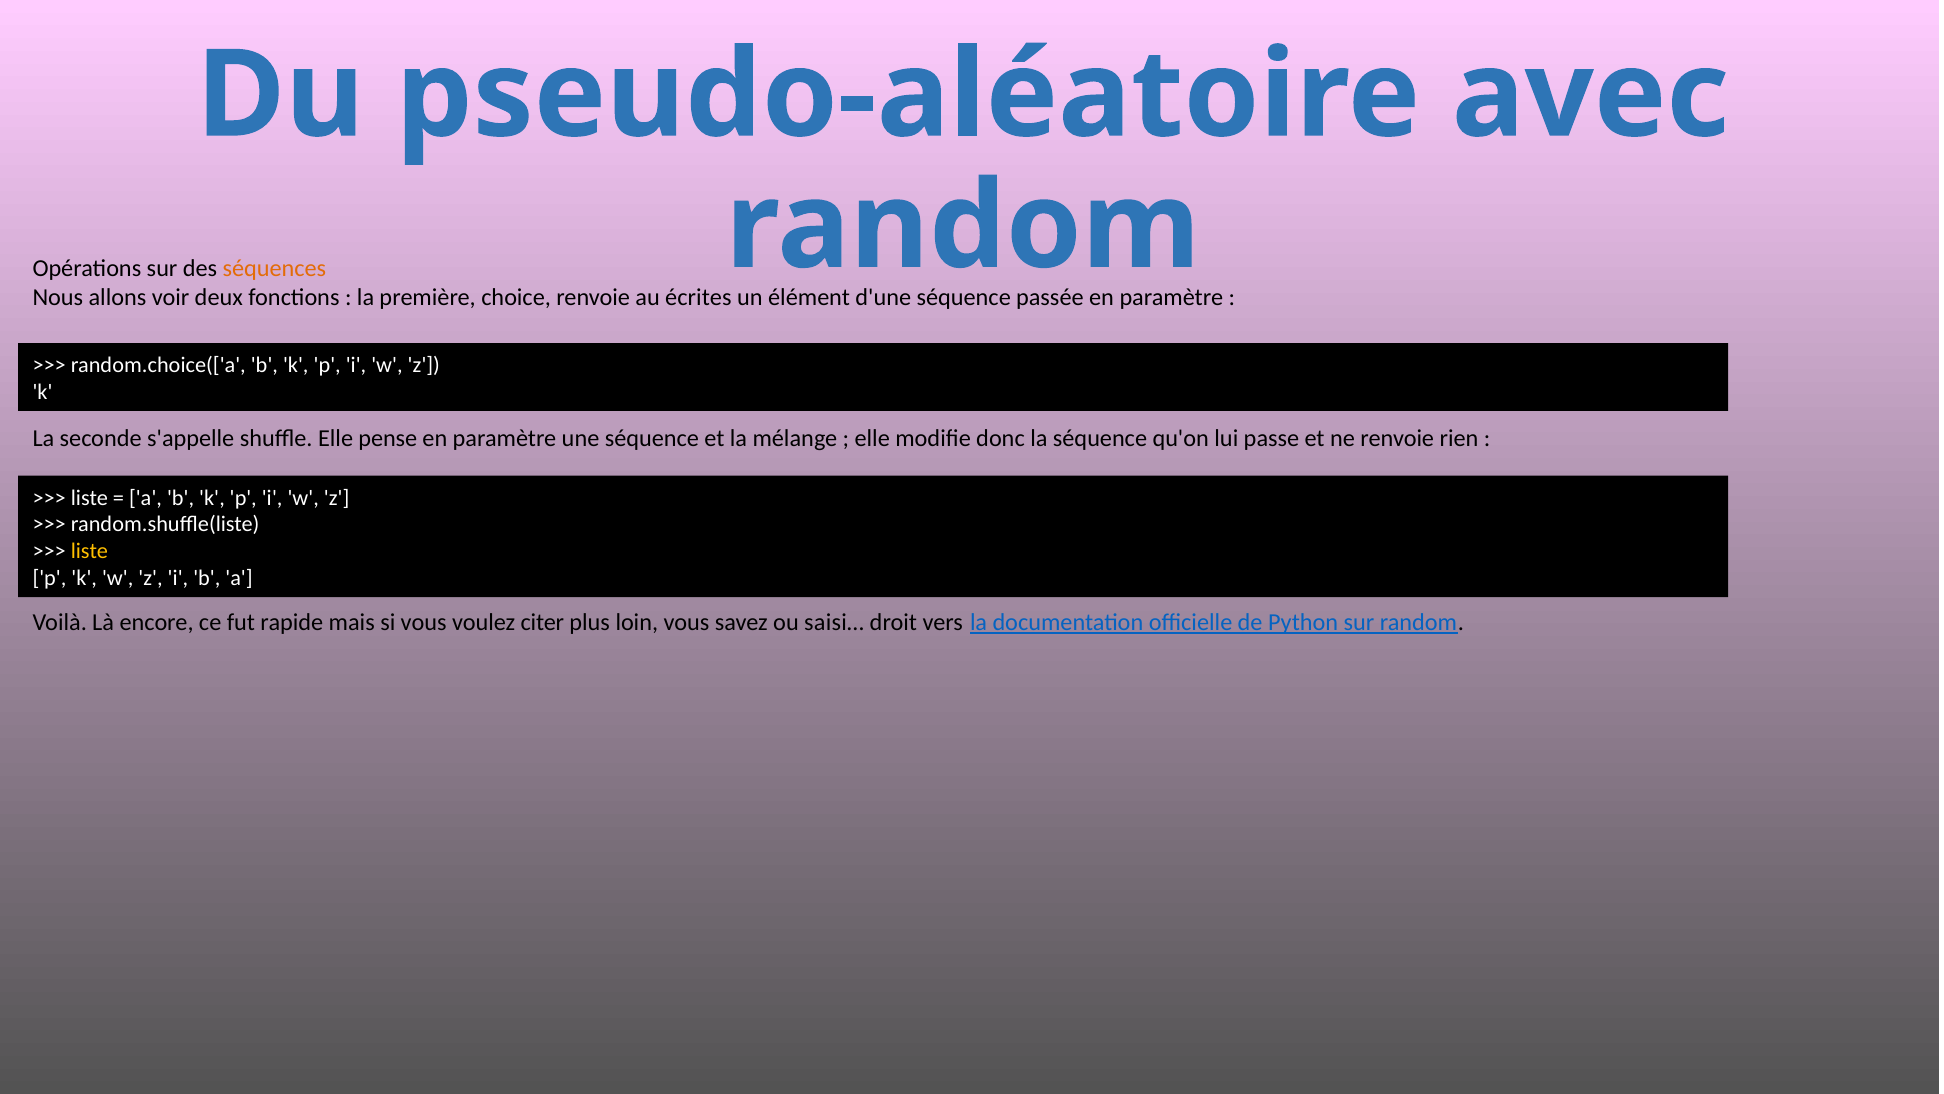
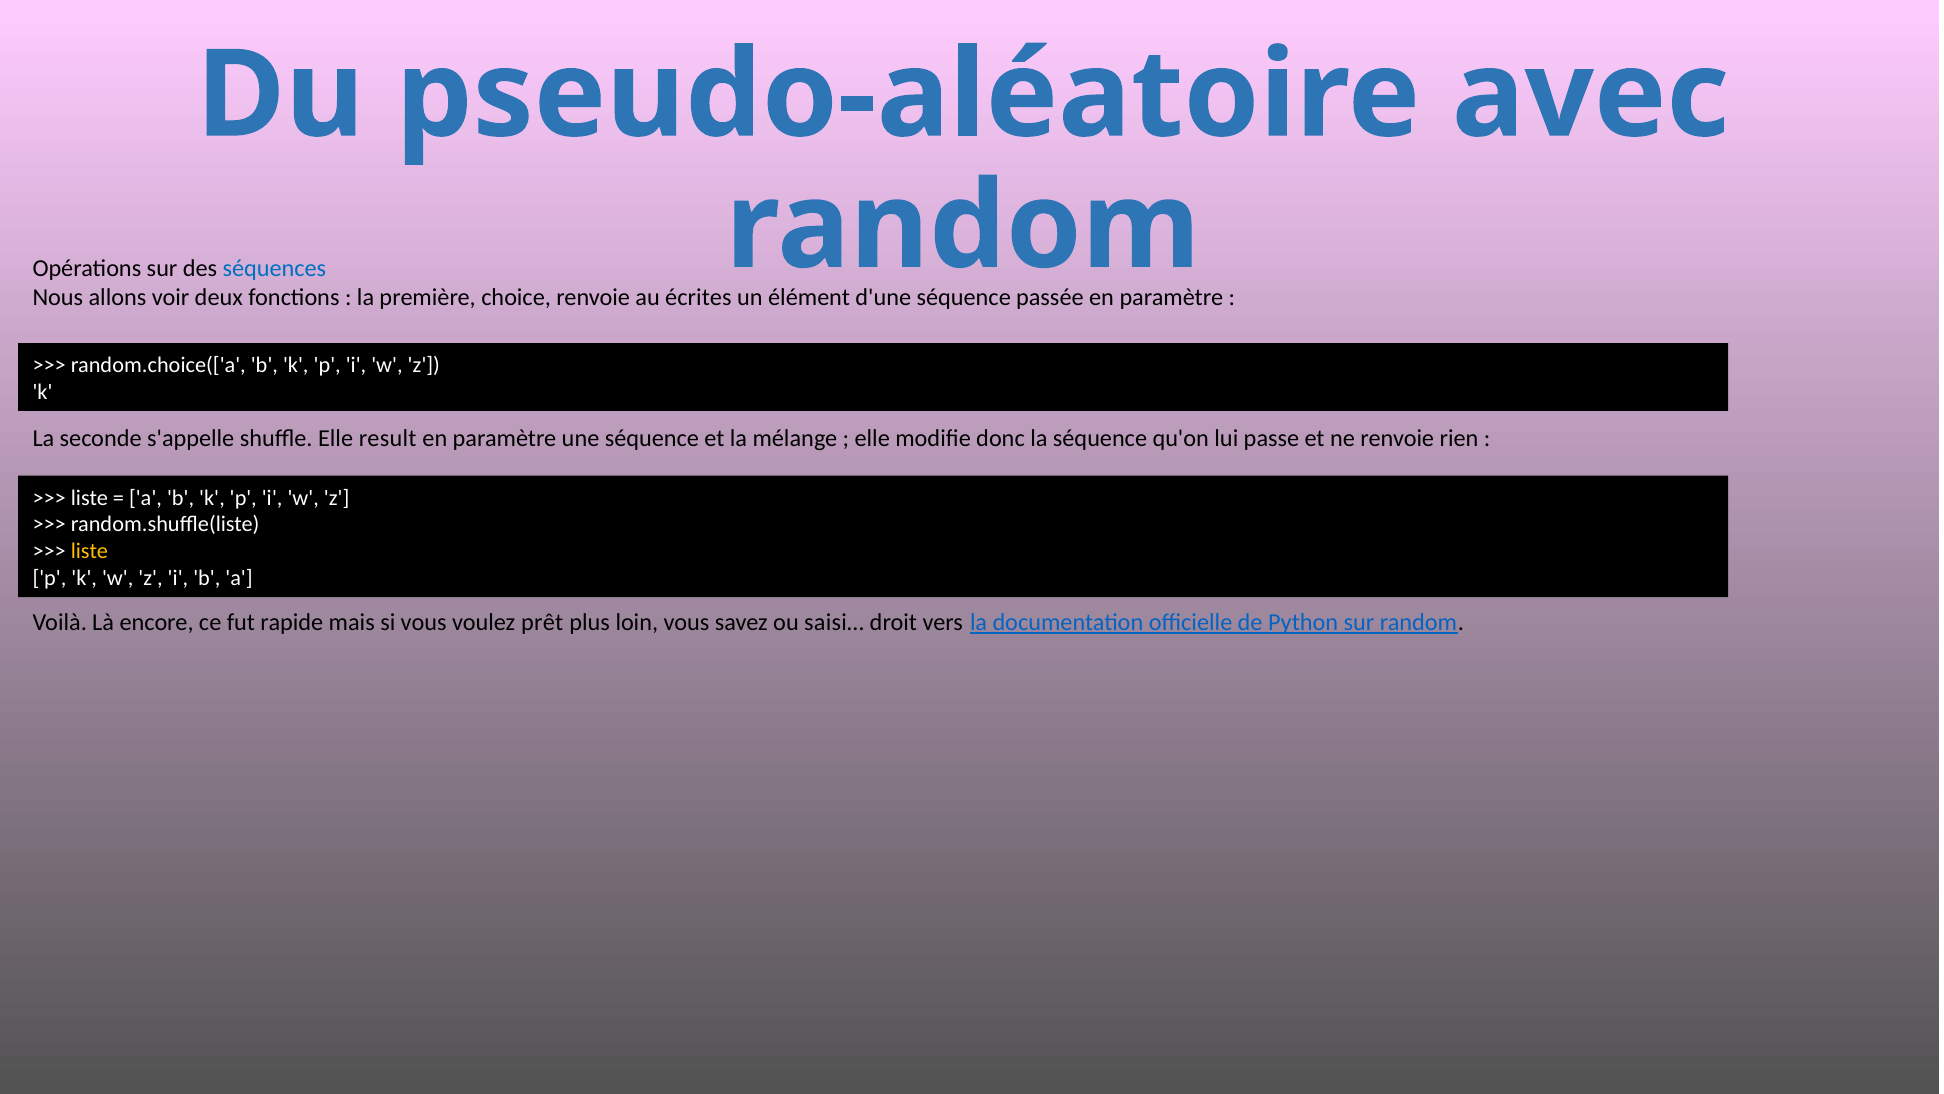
séquences colour: orange -> blue
pense: pense -> result
citer: citer -> prêt
